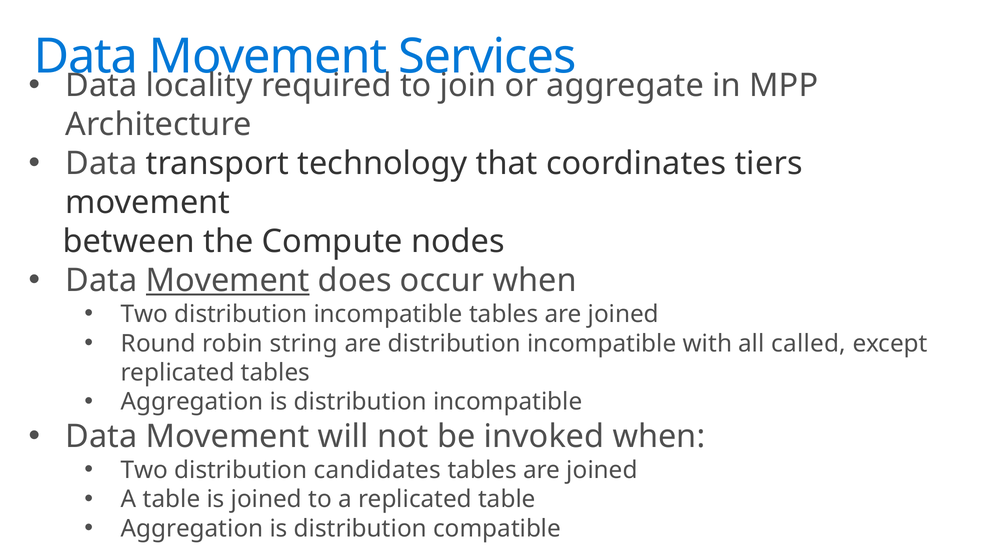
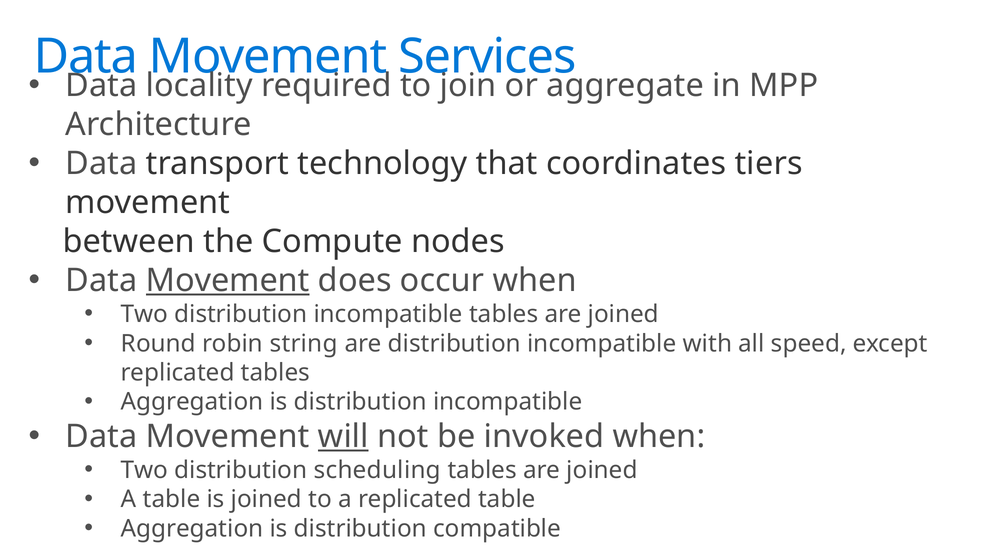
called: called -> speed
will underline: none -> present
candidates: candidates -> scheduling
